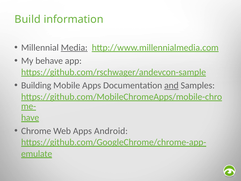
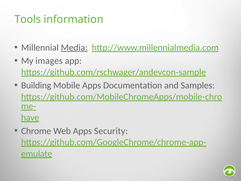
Build: Build -> Tools
behave: behave -> images
and underline: present -> none
Android: Android -> Security
